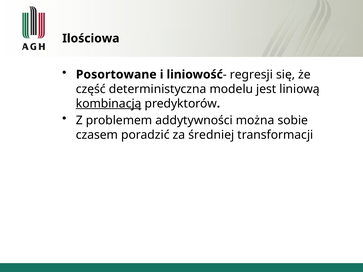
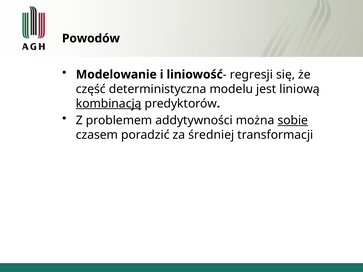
Ilościowa: Ilościowa -> Powodów
Posortowane: Posortowane -> Modelowanie
sobie underline: none -> present
